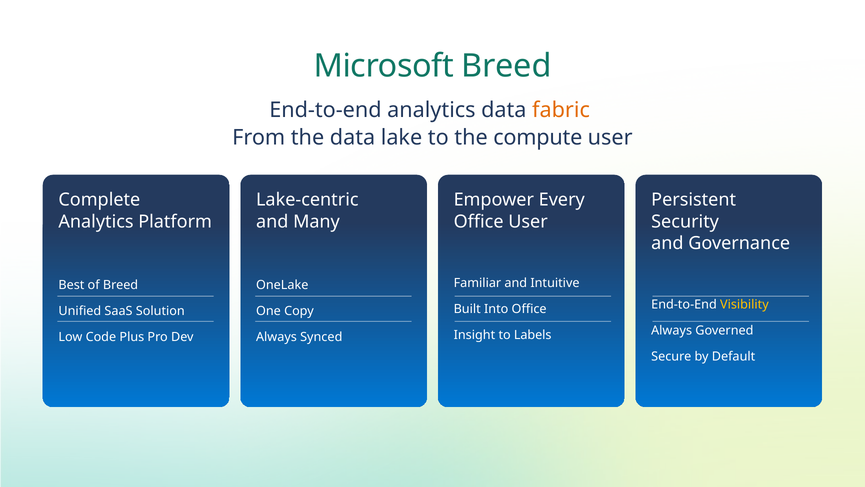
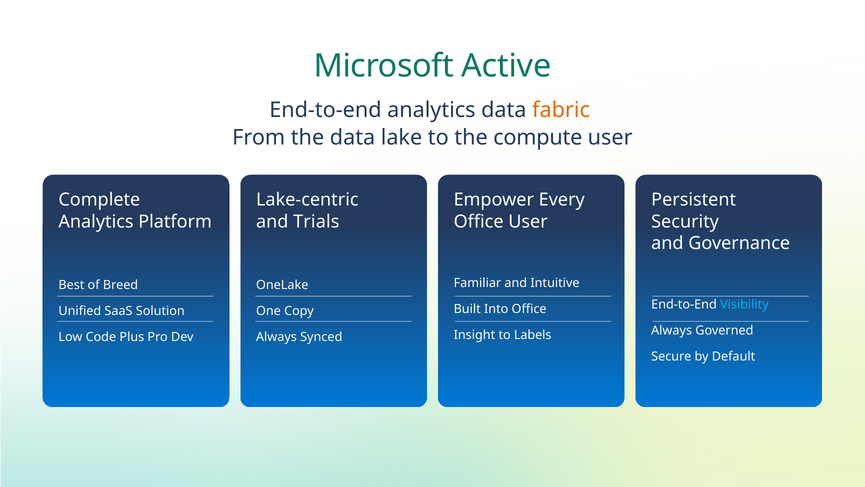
Microsoft Breed: Breed -> Active
Many: Many -> Trials
Visibility colour: yellow -> light blue
